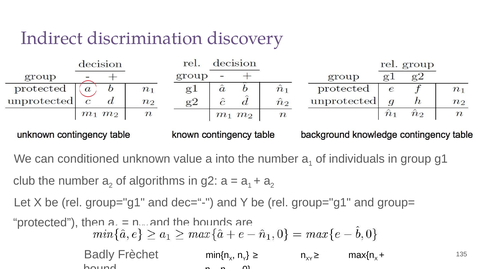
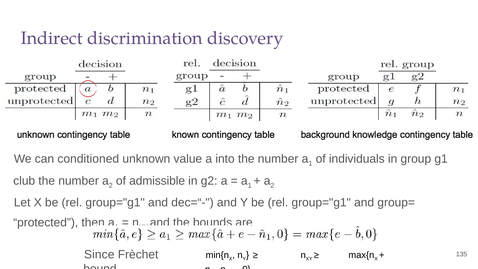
algorithms: algorithms -> admissible
Badly: Badly -> Since
